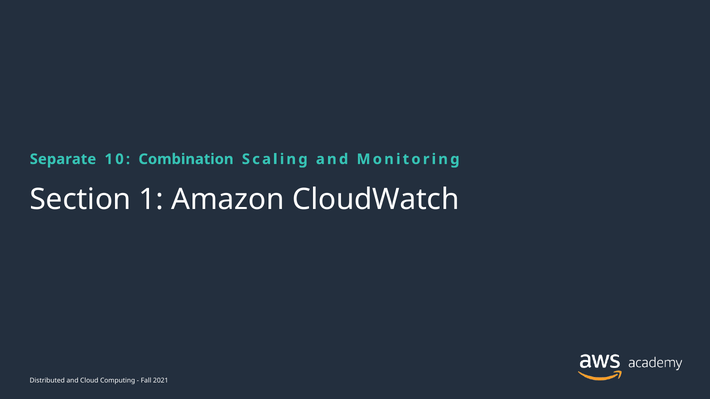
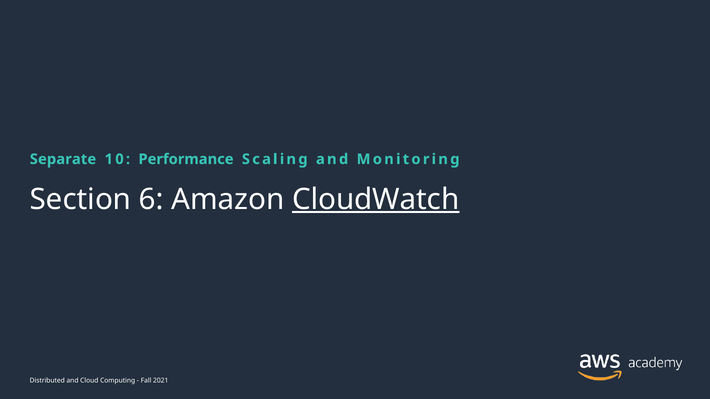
Combination: Combination -> Performance
1: 1 -> 6
CloudWatch underline: none -> present
